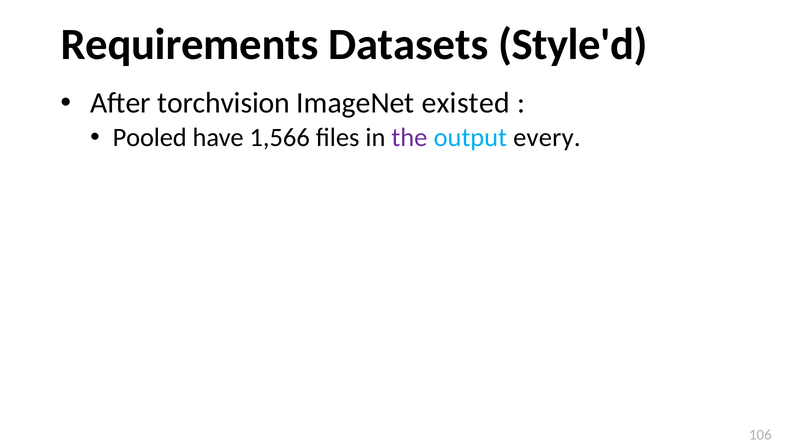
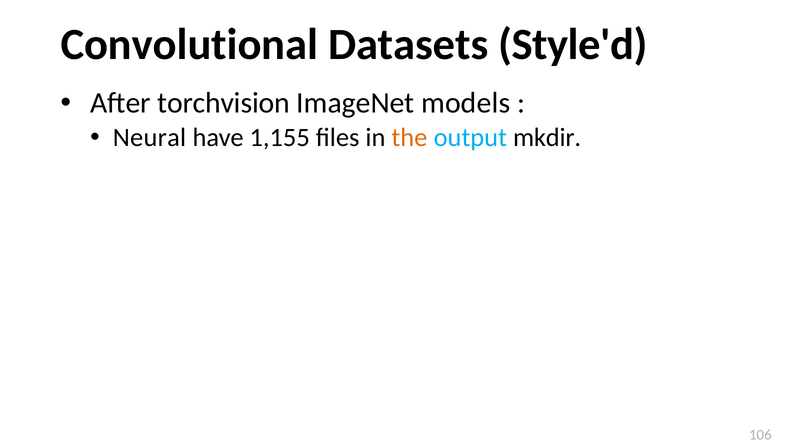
Requirements: Requirements -> Convolutional
existed: existed -> models
Pooled: Pooled -> Neural
1,566: 1,566 -> 1,155
the colour: purple -> orange
every: every -> mkdir
